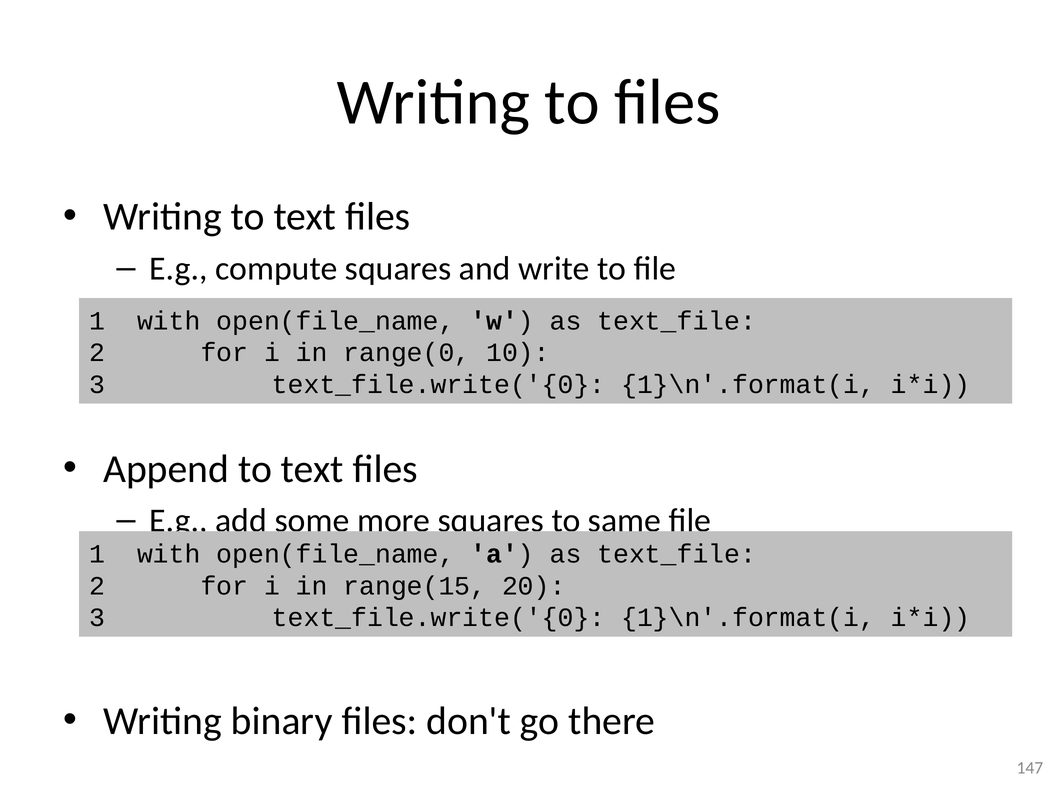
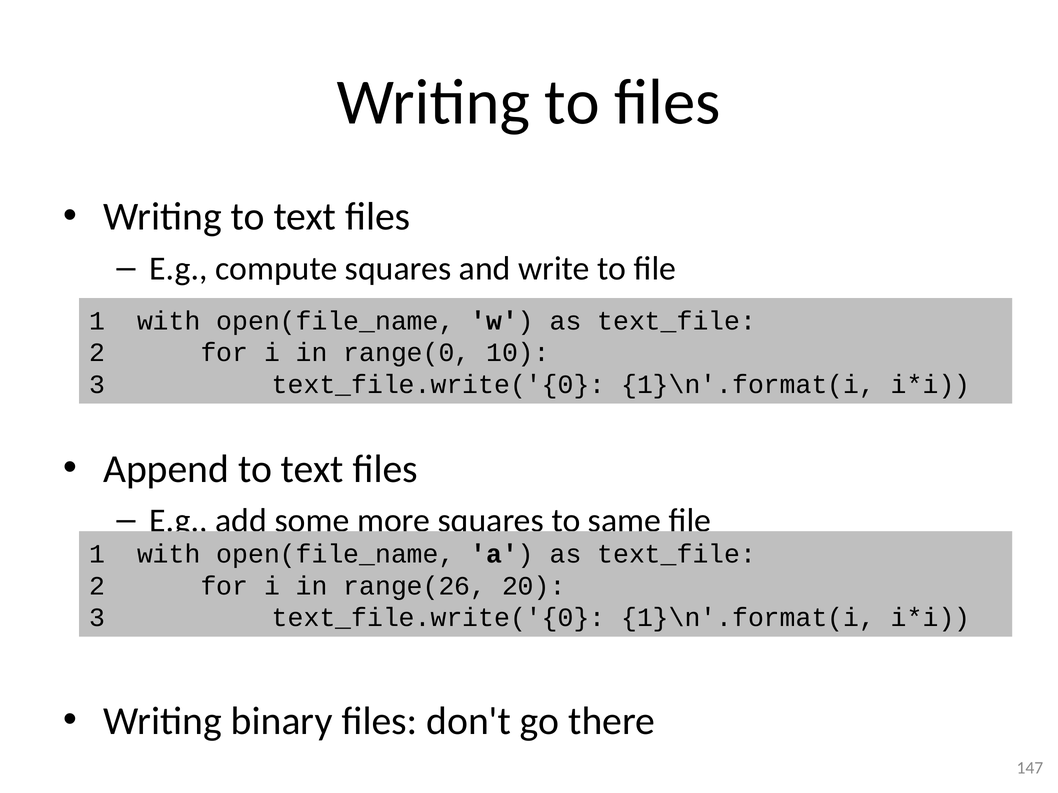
range(15: range(15 -> range(26
